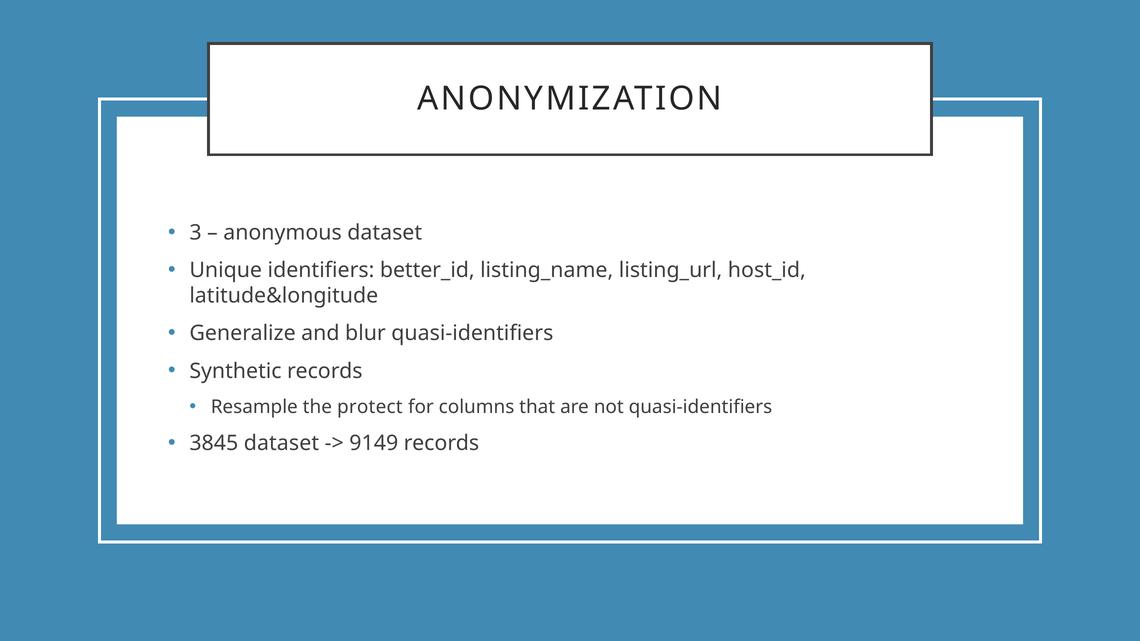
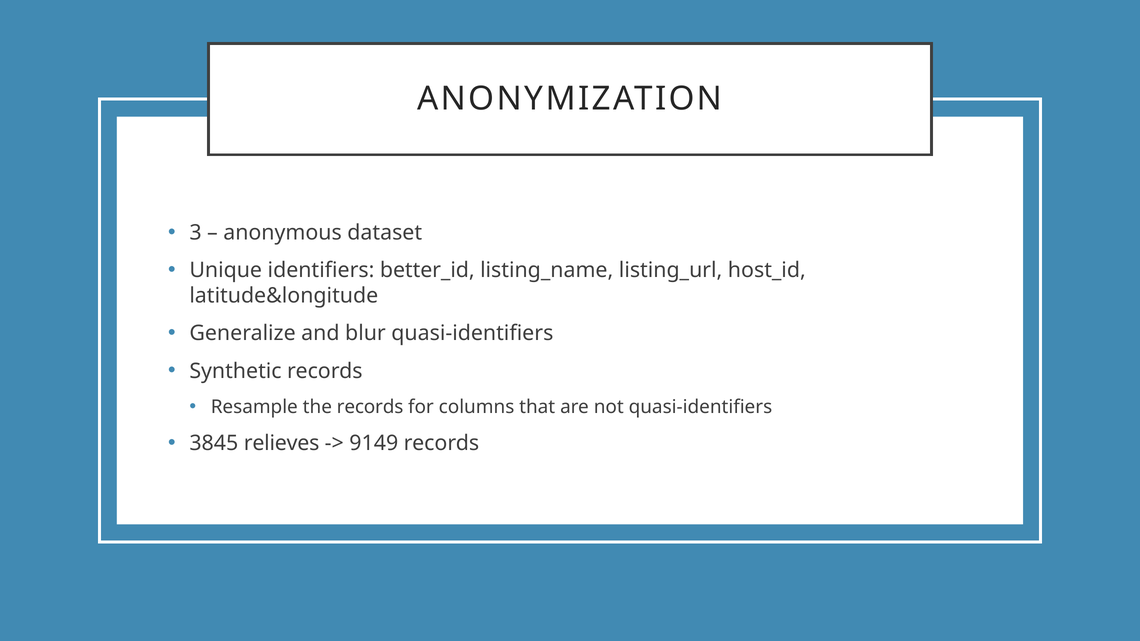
the protect: protect -> records
3845 dataset: dataset -> relieves
